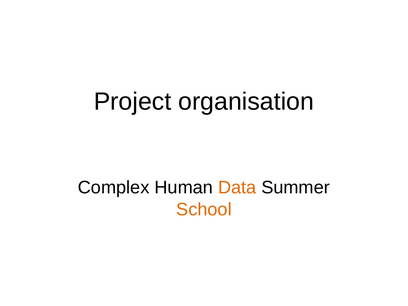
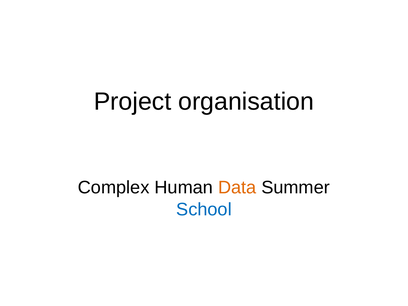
School colour: orange -> blue
